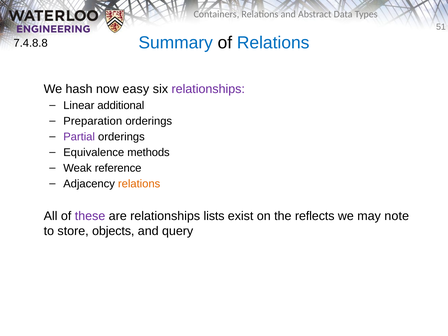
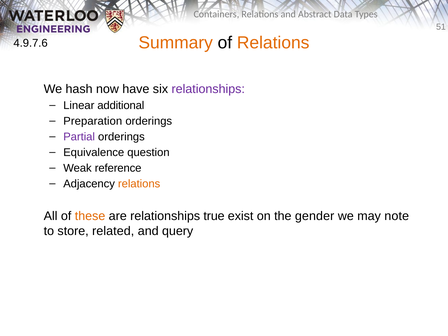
Summary colour: blue -> orange
Relations at (273, 43) colour: blue -> orange
7.4.8.8: 7.4.8.8 -> 4.9.7.6
easy: easy -> have
methods: methods -> question
these colour: purple -> orange
lists: lists -> true
reflects: reflects -> gender
objects: objects -> related
